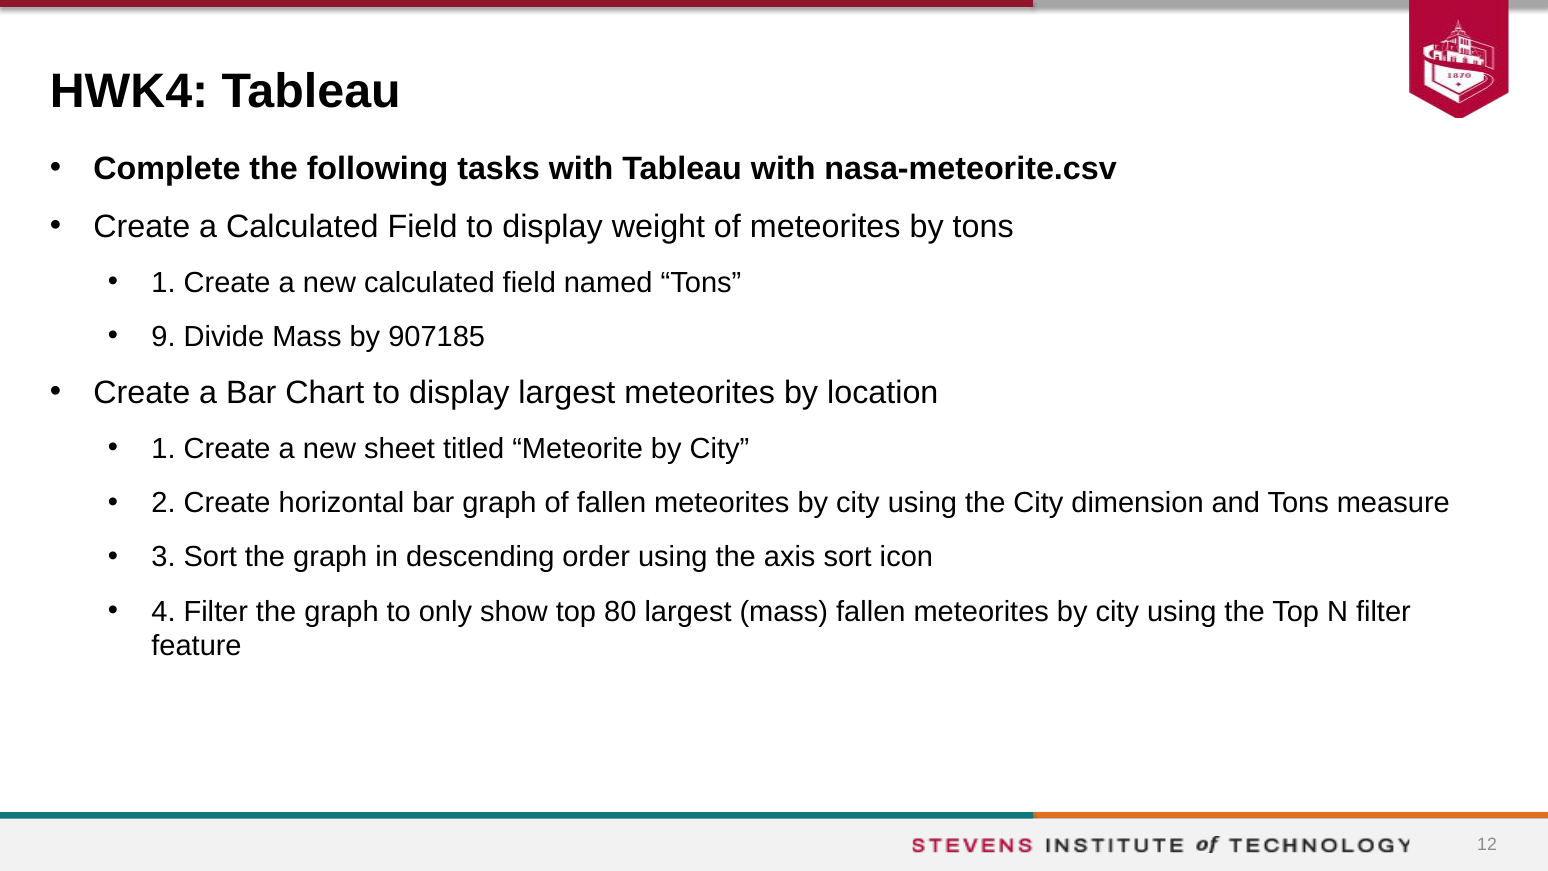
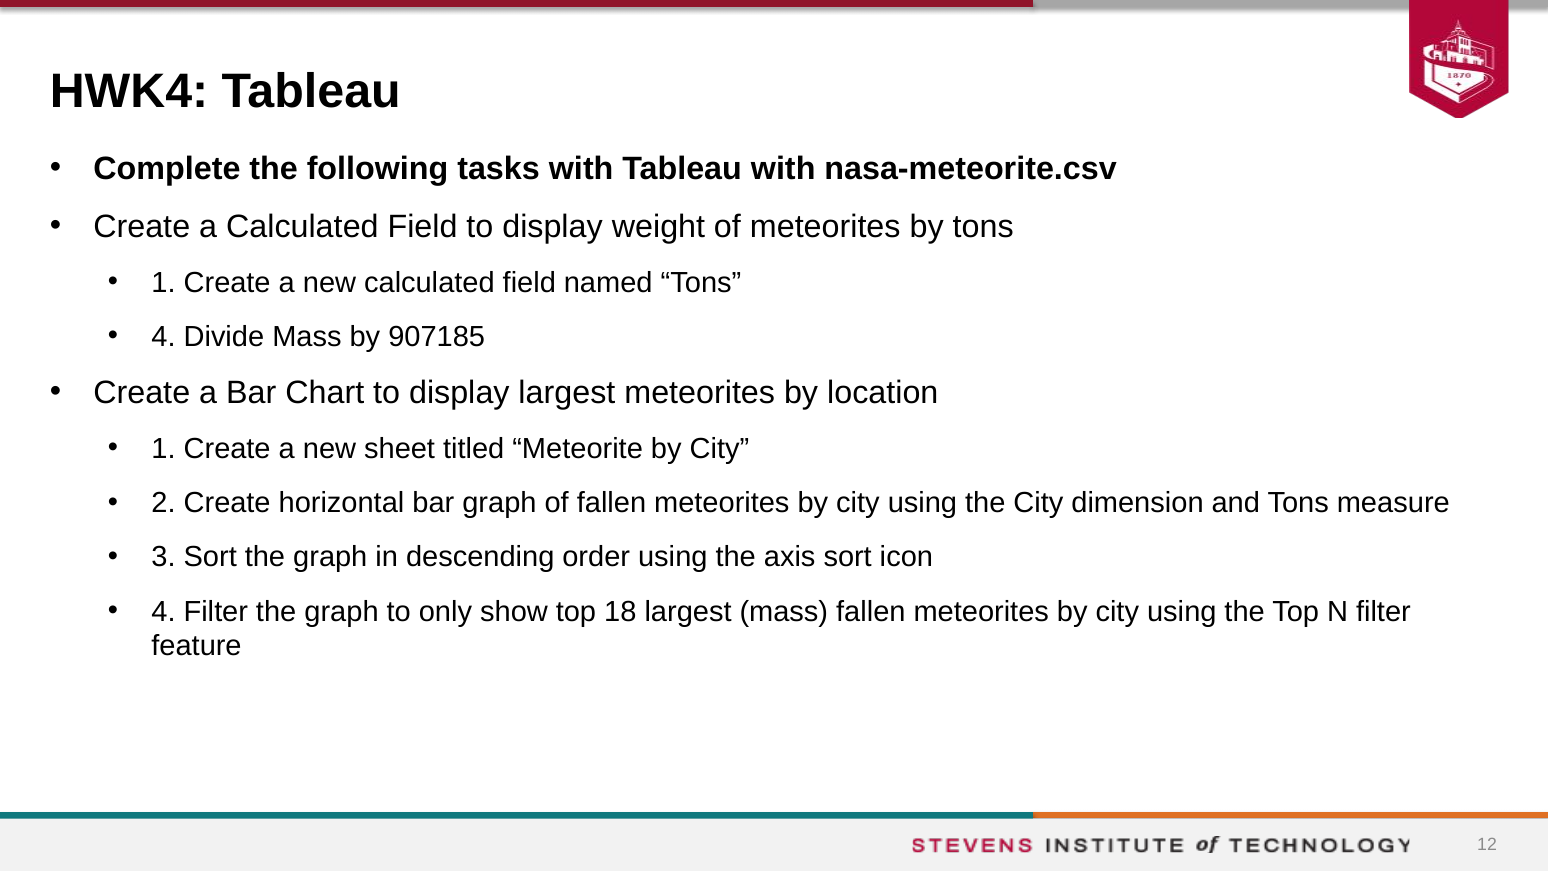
9 at (164, 337): 9 -> 4
80: 80 -> 18
